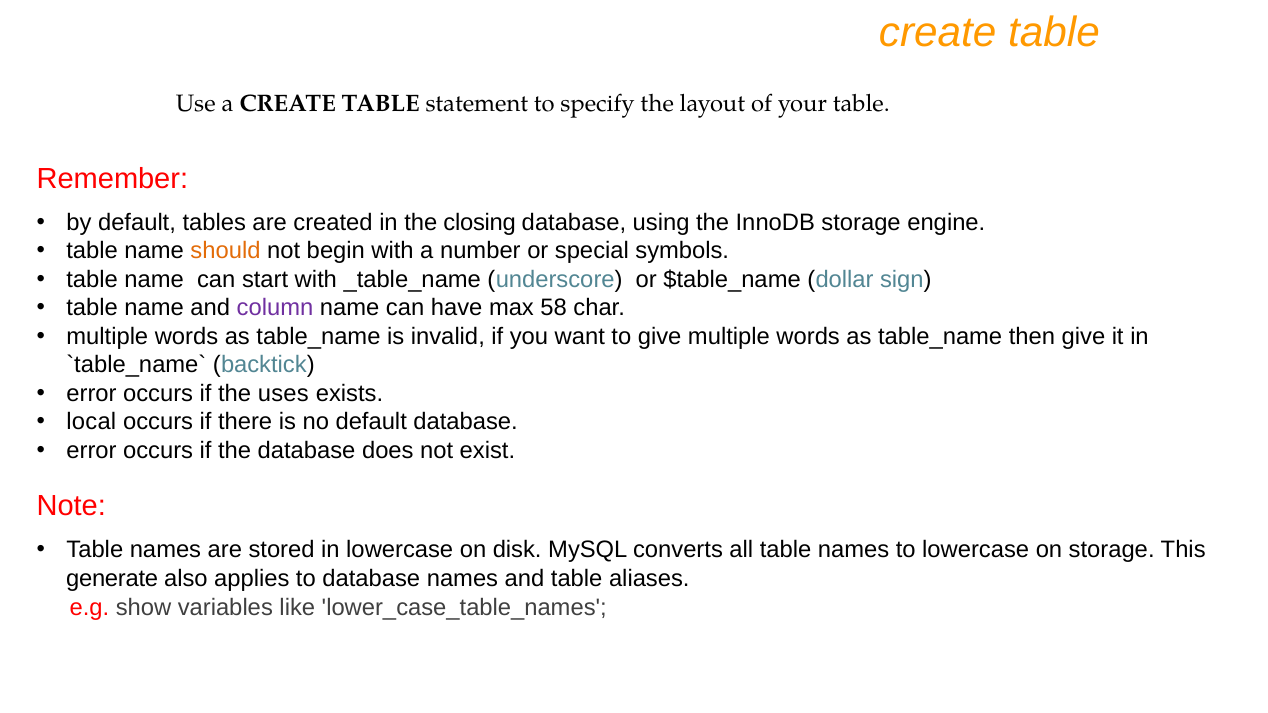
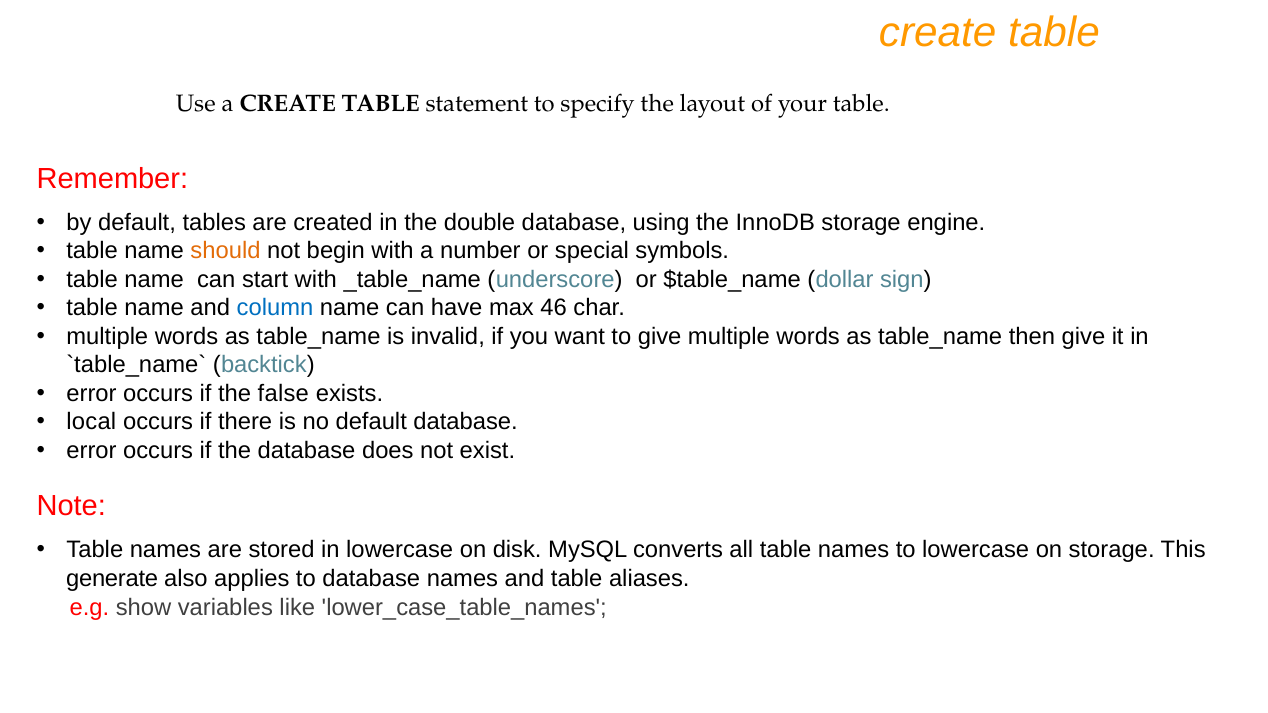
closing: closing -> double
column colour: purple -> blue
58: 58 -> 46
uses: uses -> false
